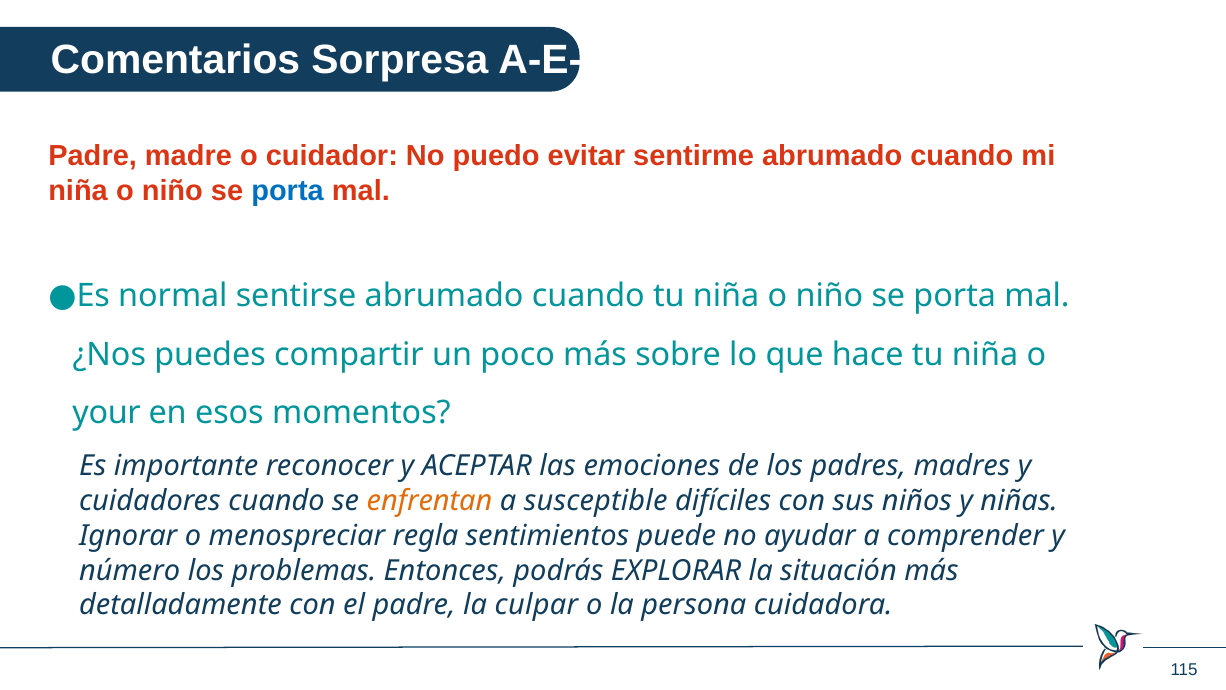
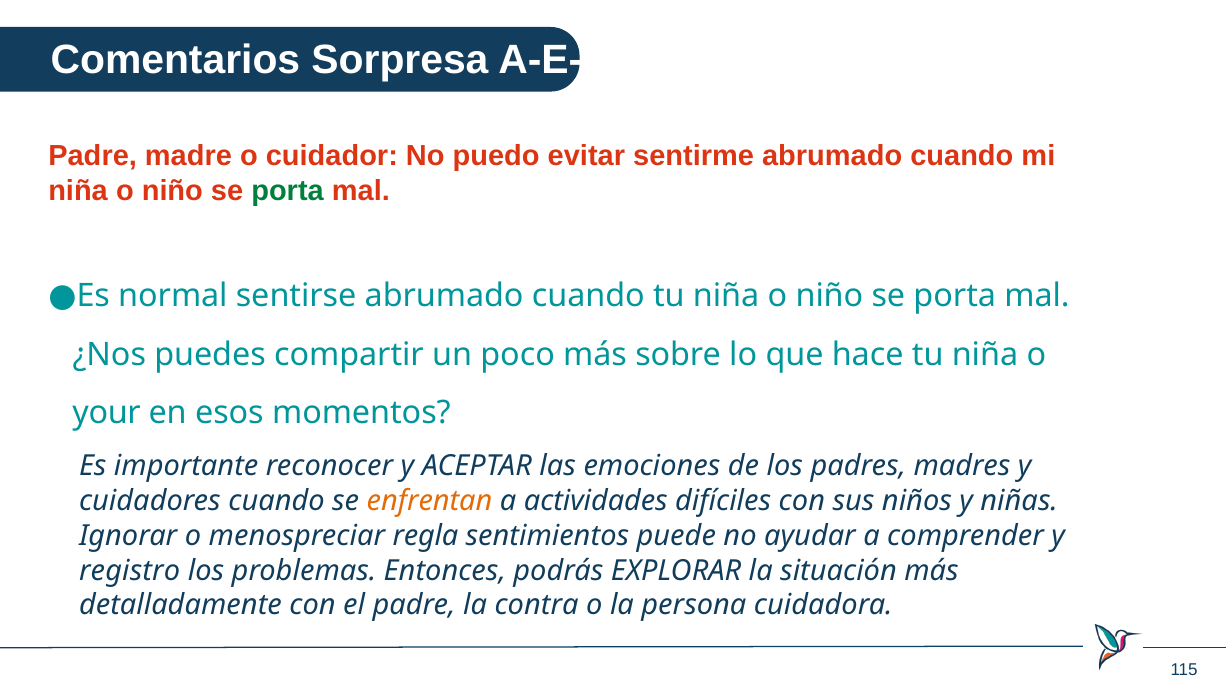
porta at (288, 191) colour: blue -> green
susceptible: susceptible -> actividades
número: número -> registro
culpar: culpar -> contra
